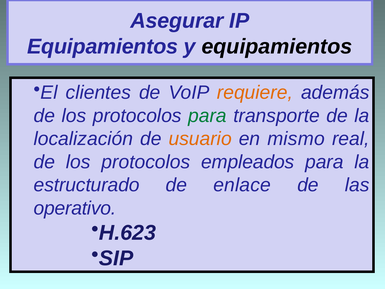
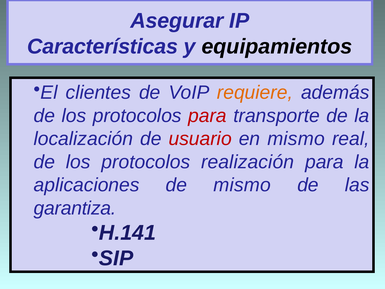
Equipamientos at (103, 46): Equipamientos -> Características
para at (207, 116) colour: green -> red
usuario colour: orange -> red
empleados: empleados -> realización
estructurado: estructurado -> aplicaciones
de enlace: enlace -> mismo
operativo: operativo -> garantiza
H.623: H.623 -> H.141
